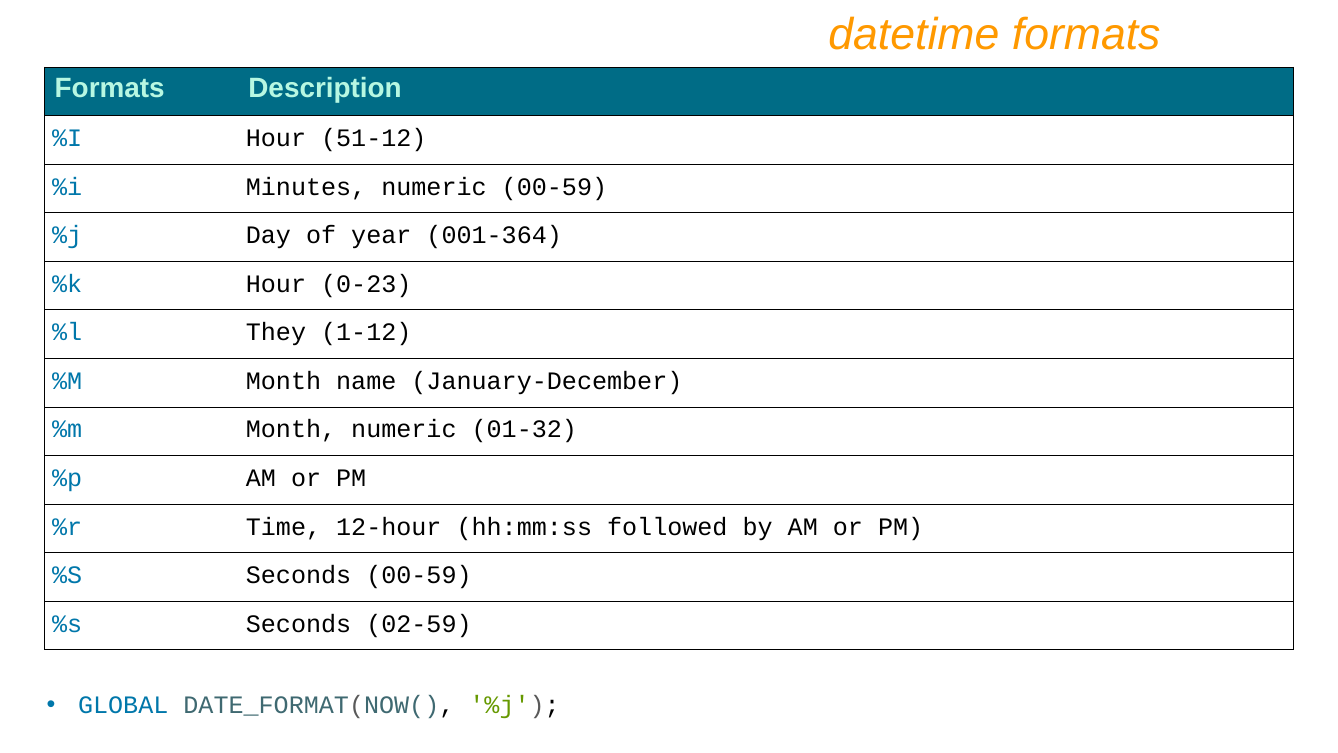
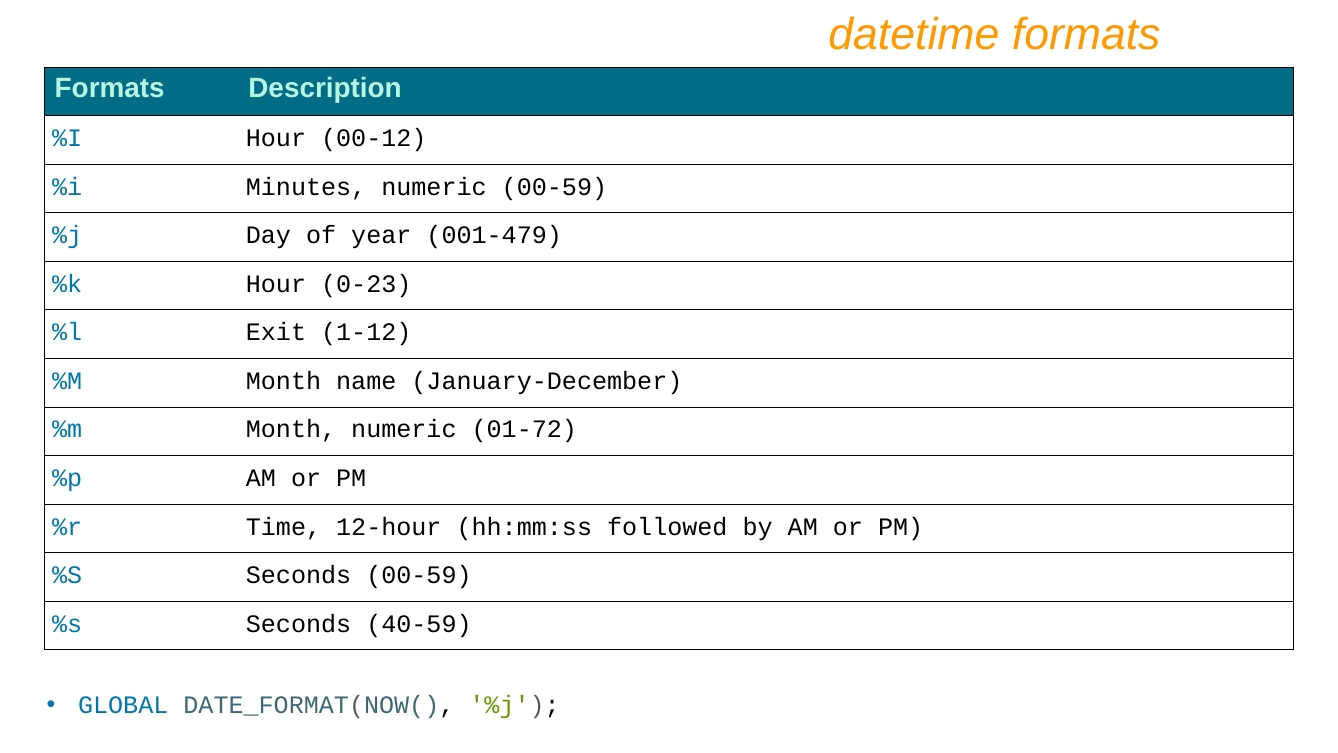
51-12: 51-12 -> 00-12
001-364: 001-364 -> 001-479
They: They -> Exit
01-32: 01-32 -> 01-72
02-59: 02-59 -> 40-59
